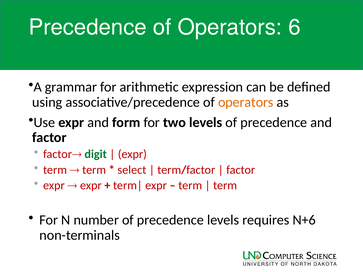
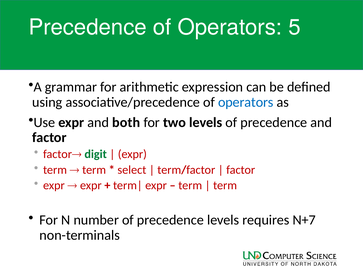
6: 6 -> 5
operators at (246, 102) colour: orange -> blue
form: form -> both
N+6: N+6 -> N+7
